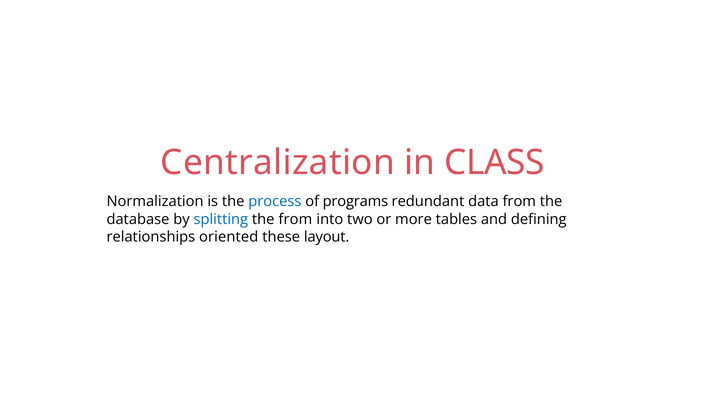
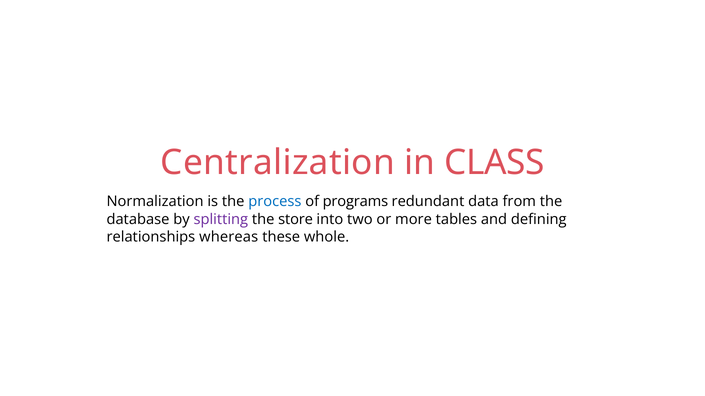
splitting colour: blue -> purple
the from: from -> store
oriented: oriented -> whereas
layout: layout -> whole
